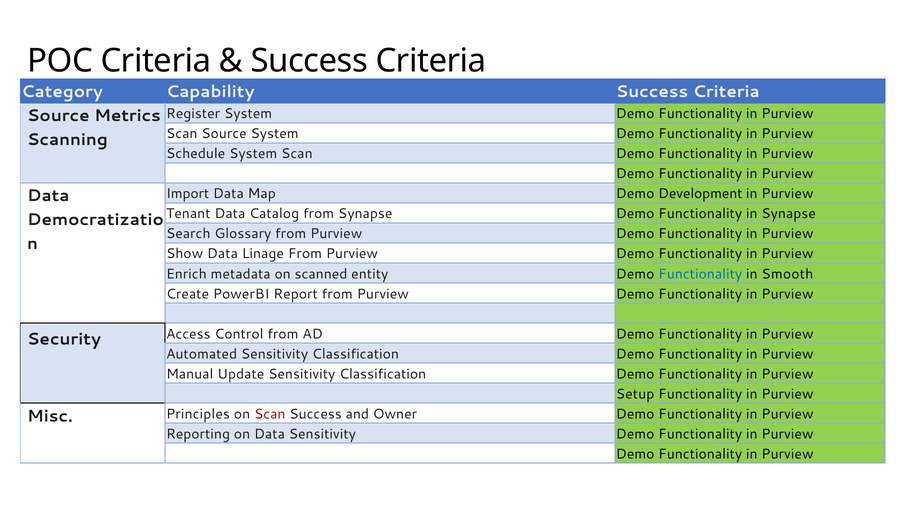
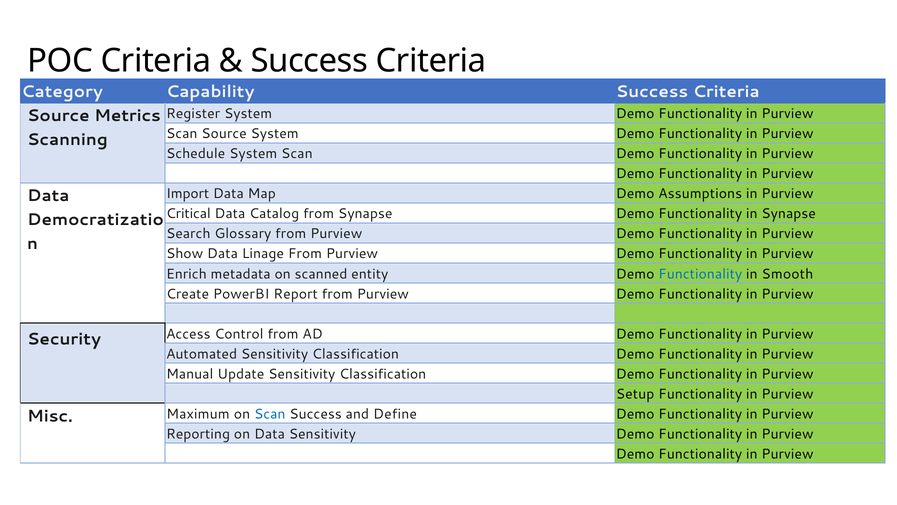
Development: Development -> Assumptions
Tenant: Tenant -> Critical
Principles: Principles -> Maximum
Scan at (270, 414) colour: red -> blue
Owner: Owner -> Define
